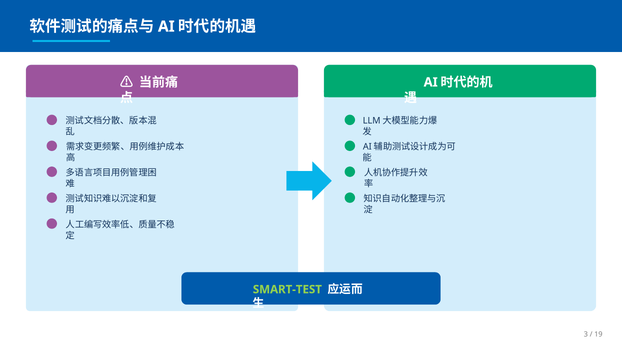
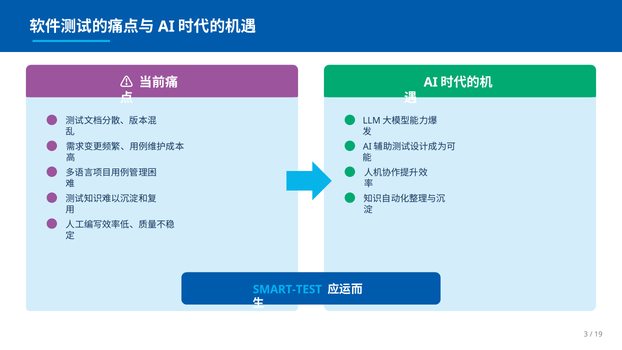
SMART-TEST colour: light green -> light blue
